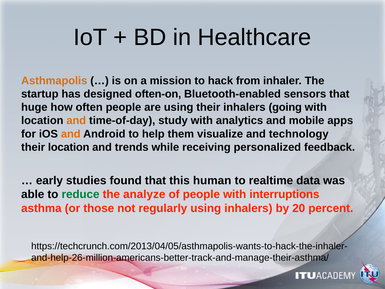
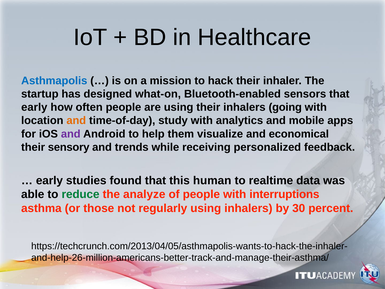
Asthmapolis colour: orange -> blue
hack from: from -> their
often-on: often-on -> what-on
huge at (34, 107): huge -> early
and at (71, 134) colour: orange -> purple
technology: technology -> economical
their location: location -> sensory
20: 20 -> 30
